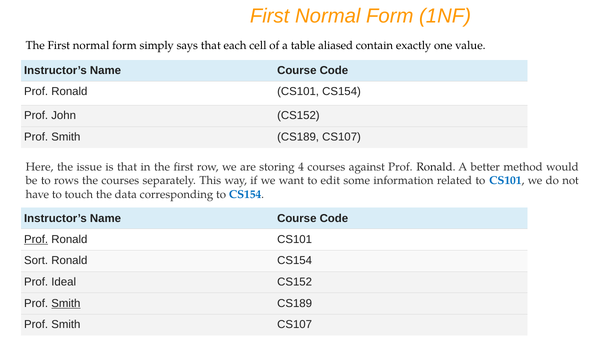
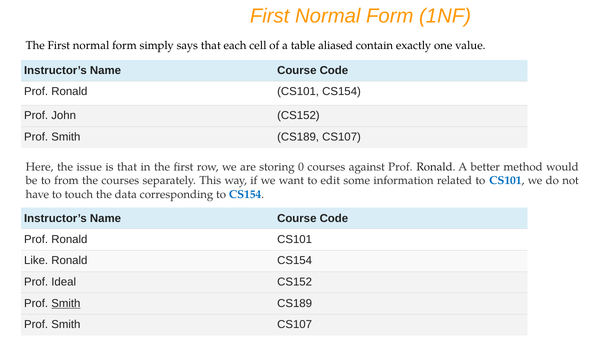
4: 4 -> 0
rows: rows -> from
Prof at (36, 239) underline: present -> none
Sort: Sort -> Like
